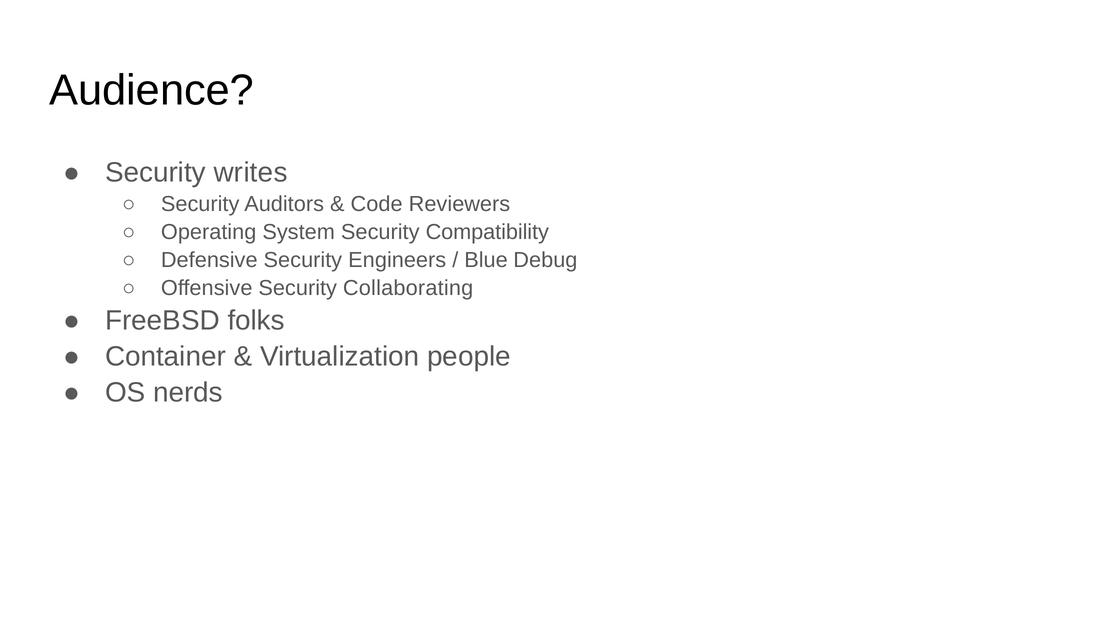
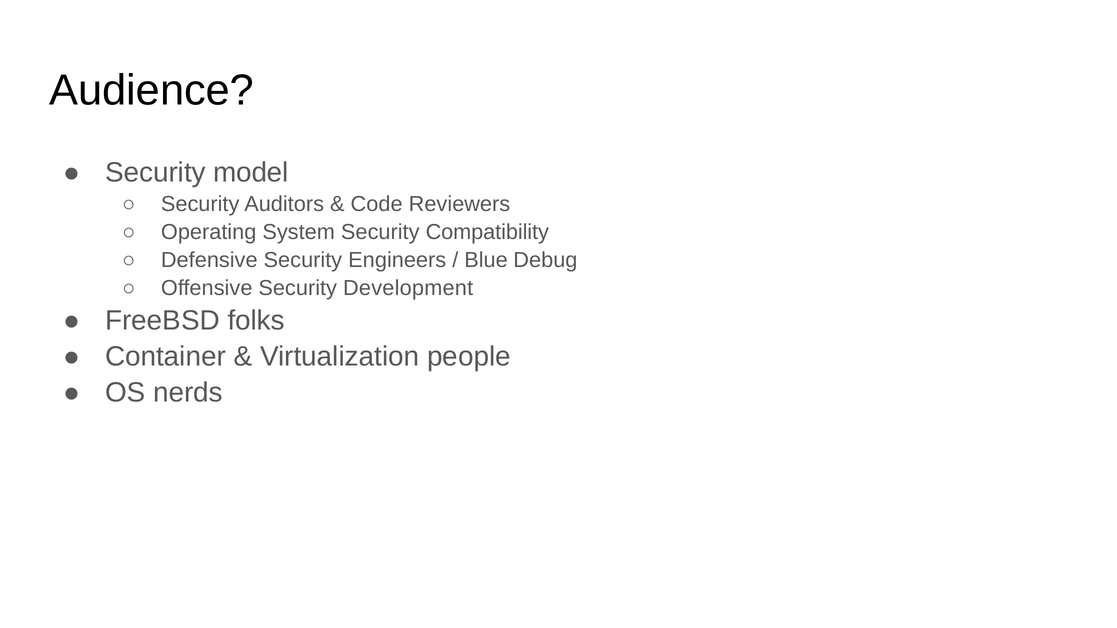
writes: writes -> model
Collaborating: Collaborating -> Development
